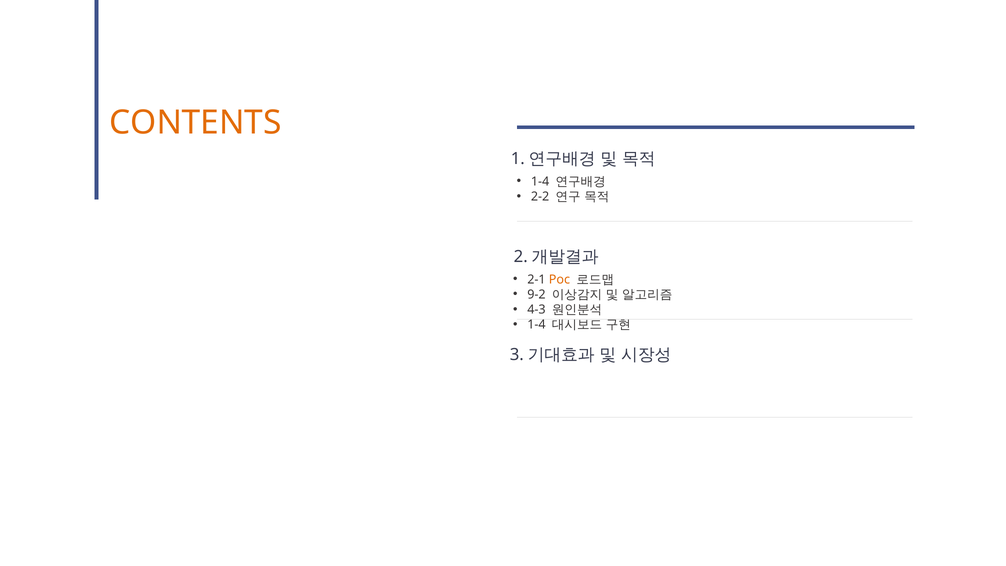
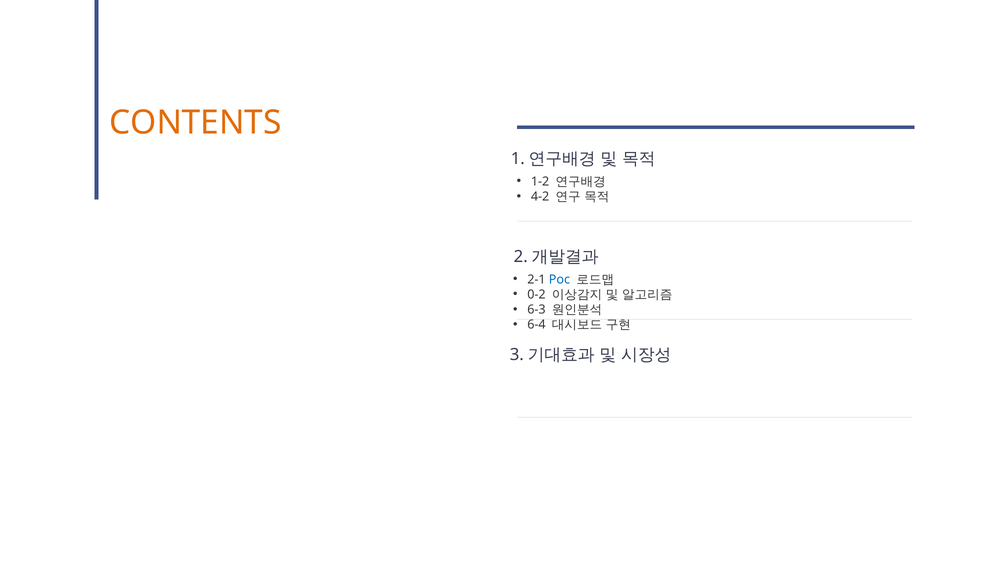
1-4 at (540, 181): 1-4 -> 1-2
2-2: 2-2 -> 4-2
Poc colour: orange -> blue
9-2: 9-2 -> 0-2
4-3: 4-3 -> 6-3
1-4 at (536, 325): 1-4 -> 6-4
